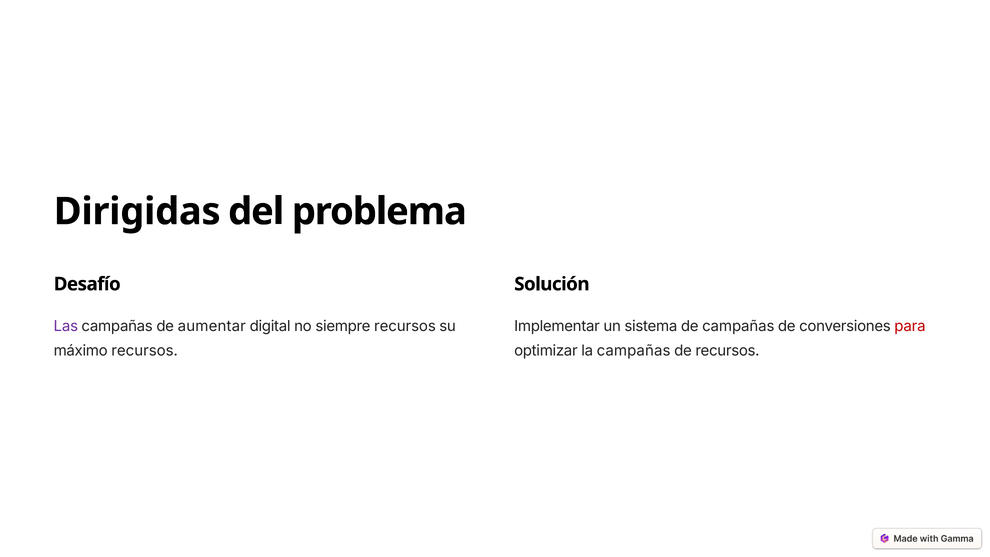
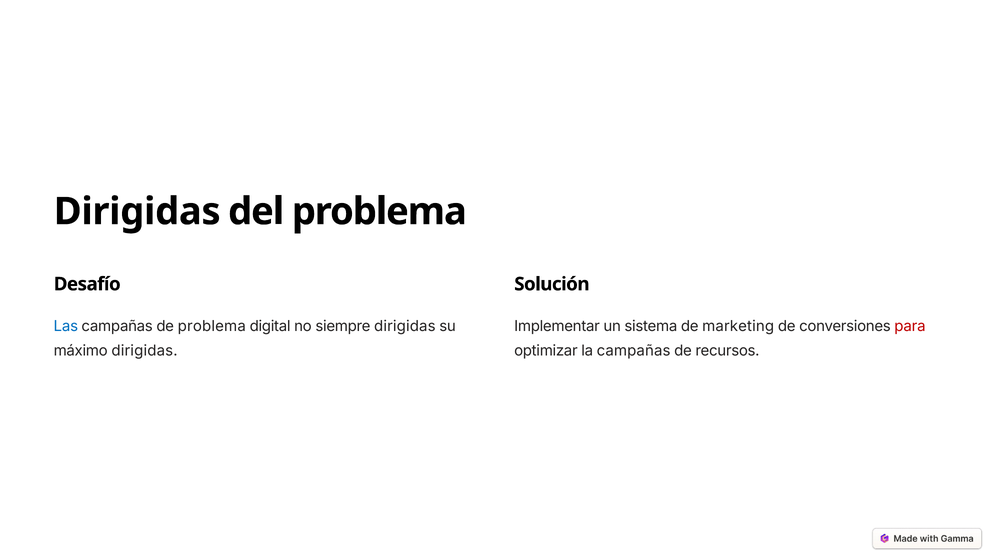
Las colour: purple -> blue
de aumentar: aumentar -> problema
siempre recursos: recursos -> dirigidas
de campañas: campañas -> marketing
máximo recursos: recursos -> dirigidas
